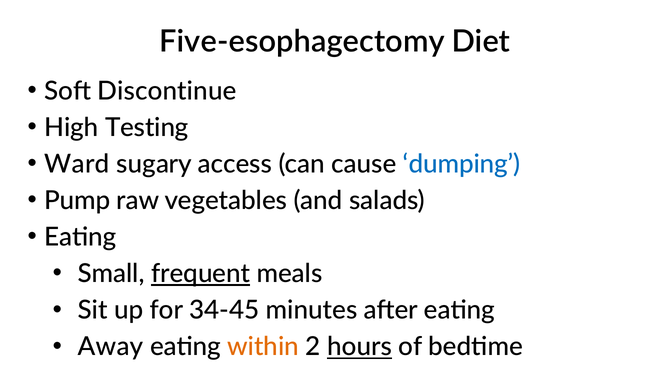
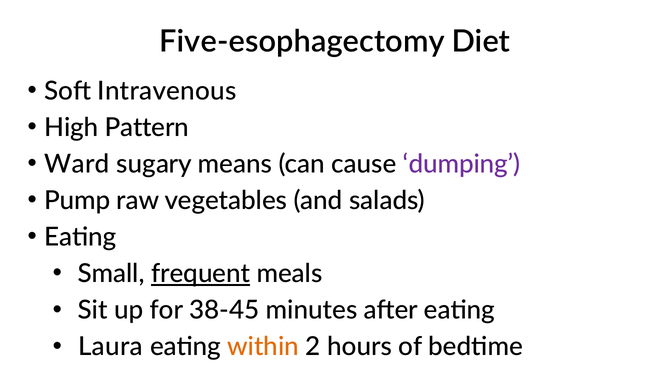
Discontinue: Discontinue -> Intravenous
Testing: Testing -> Pattern
access: access -> means
dumping colour: blue -> purple
34-45: 34-45 -> 38-45
Away: Away -> Laura
hours underline: present -> none
